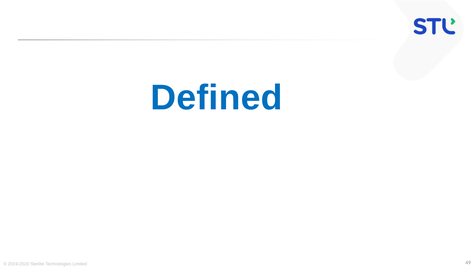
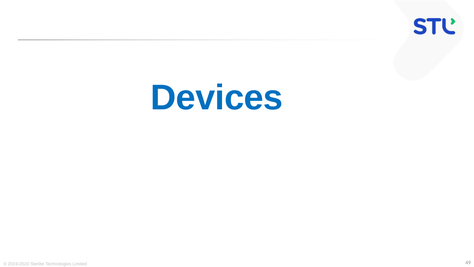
Defined: Defined -> Devices
